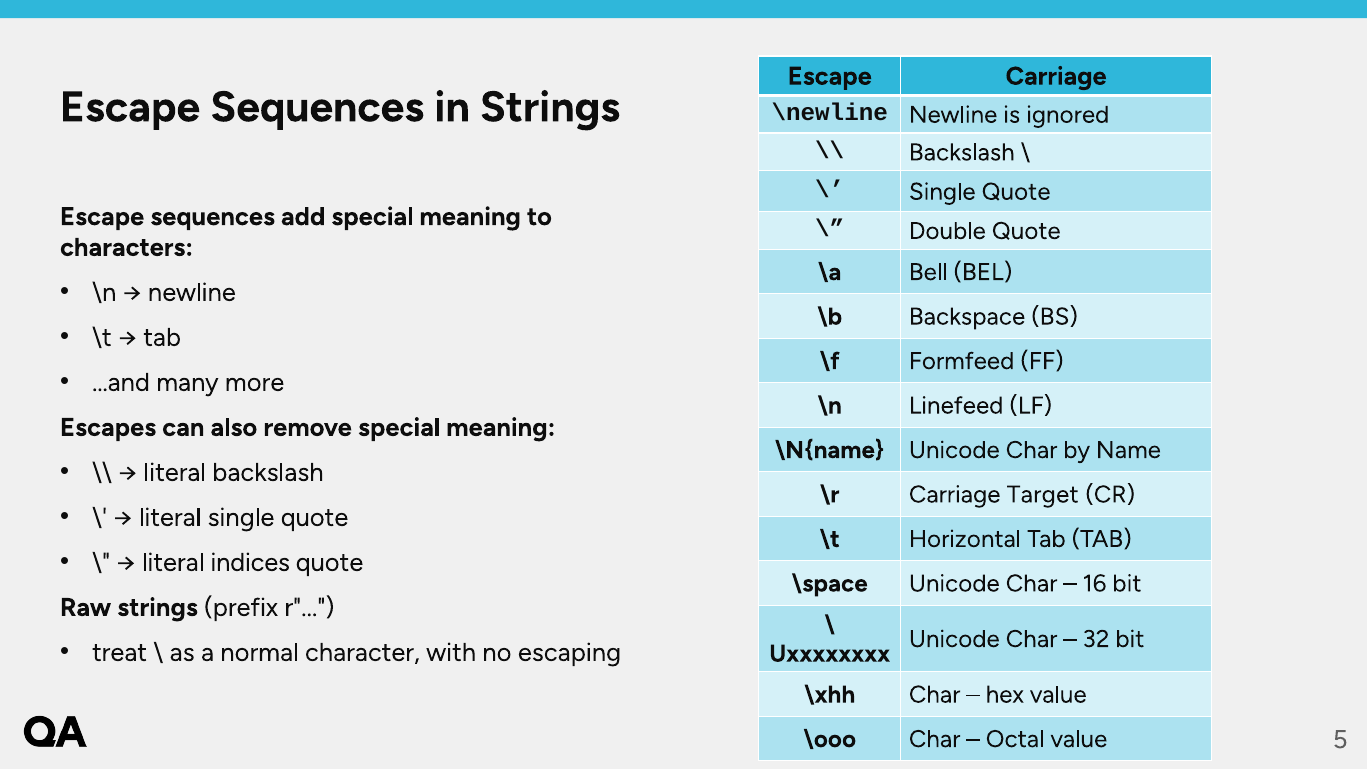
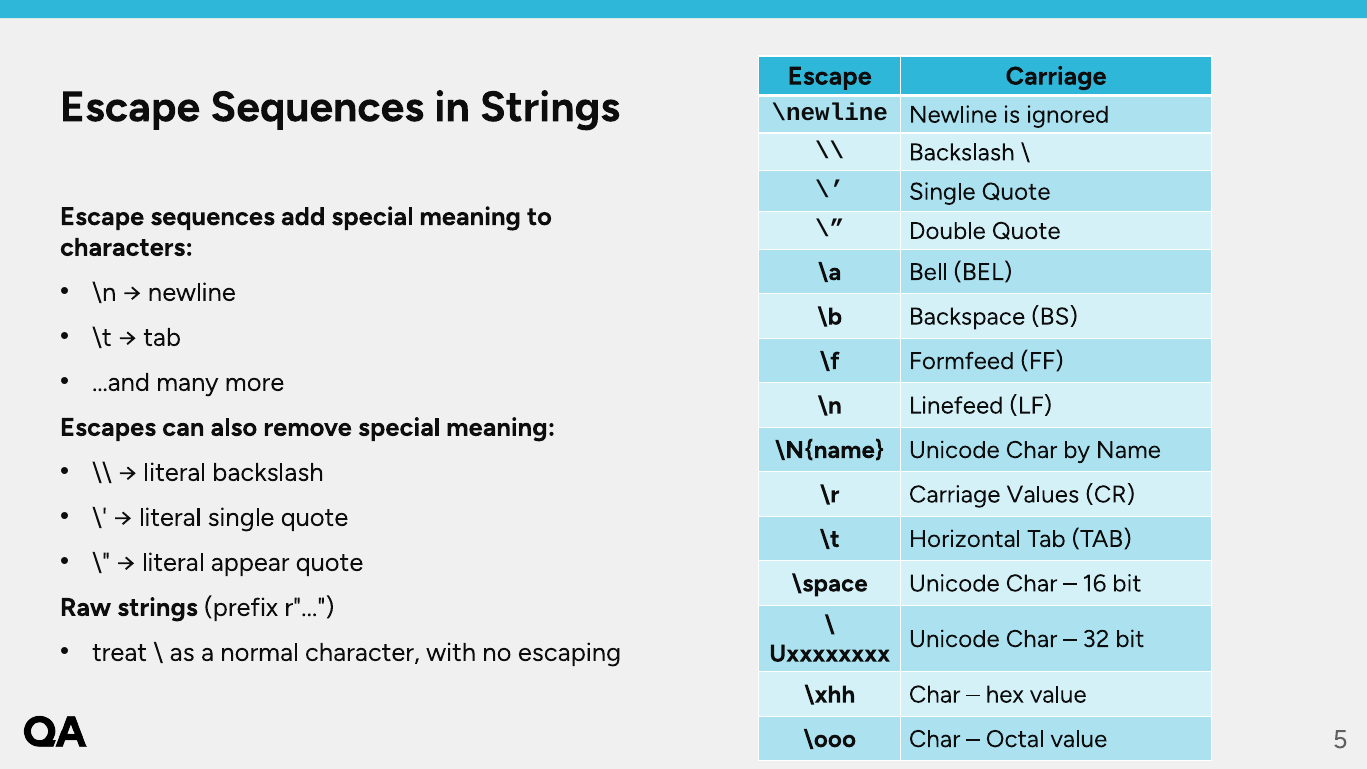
Target: Target -> Values
indices: indices -> appear
